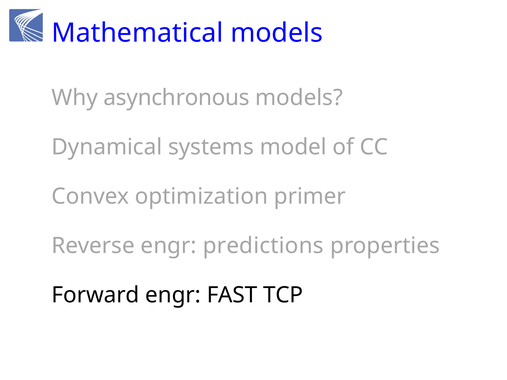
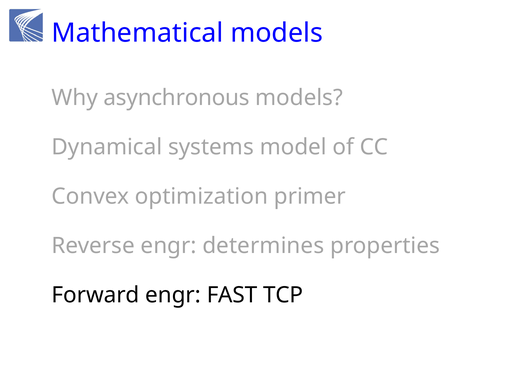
predictions: predictions -> determines
